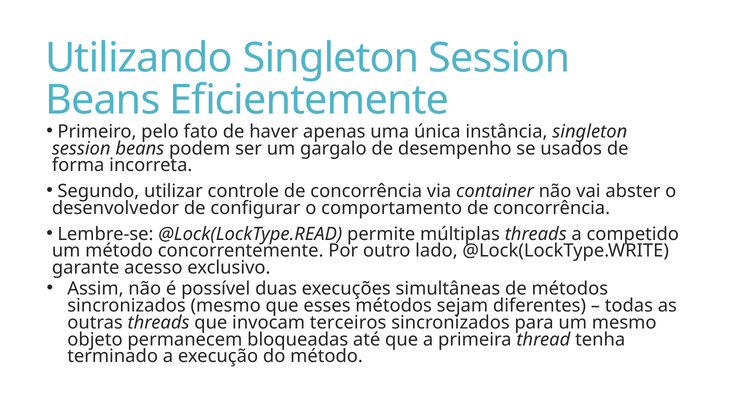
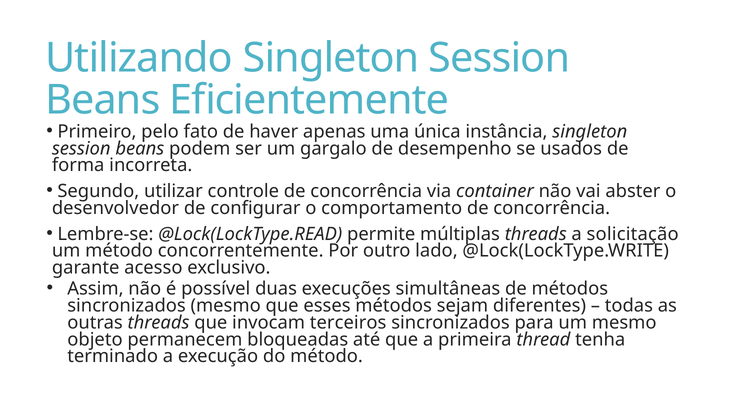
competido: competido -> solicitação
